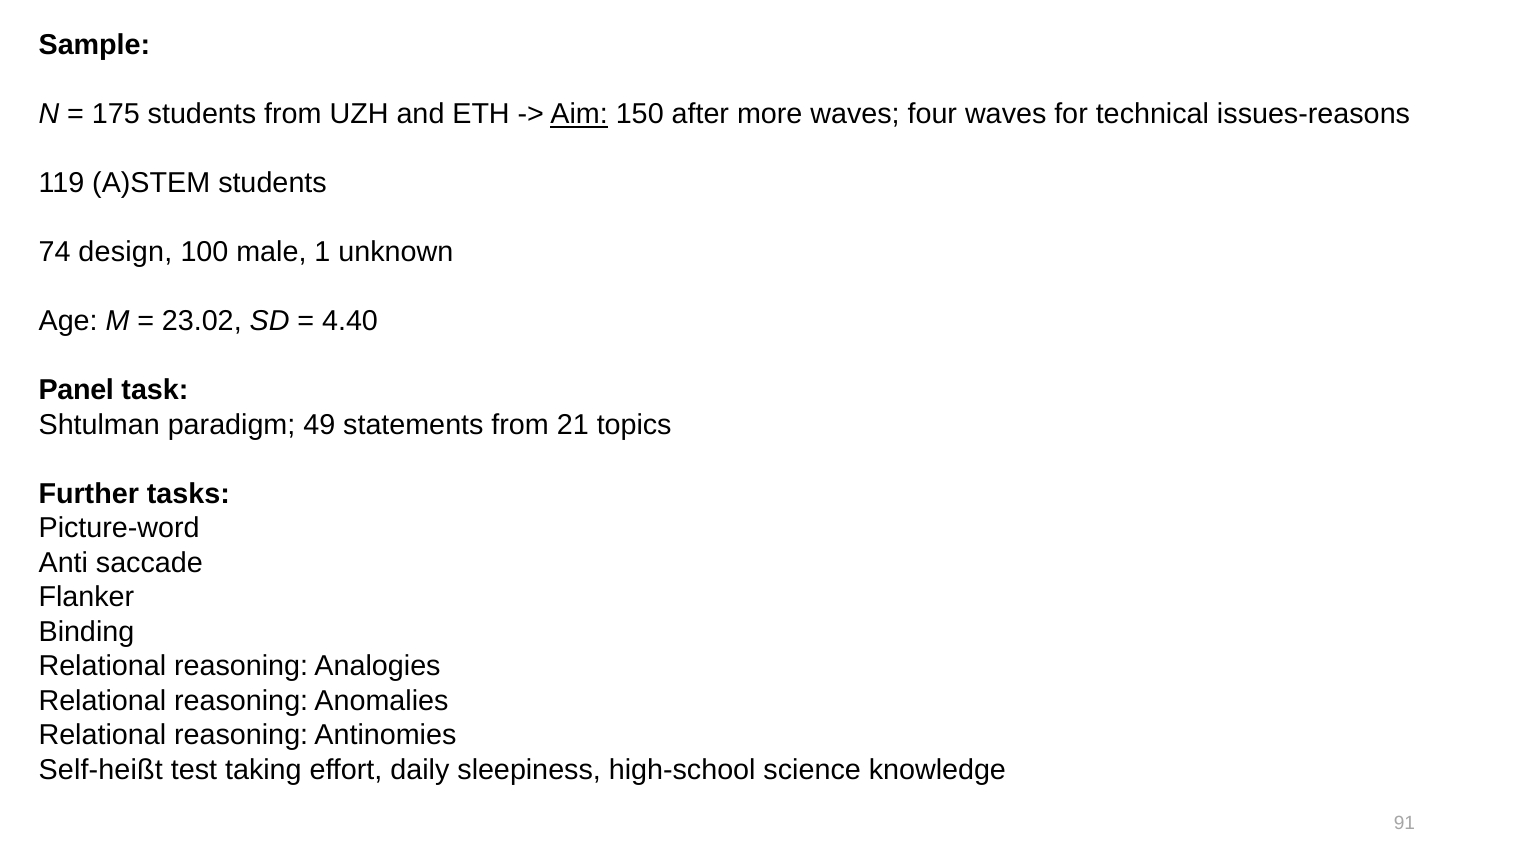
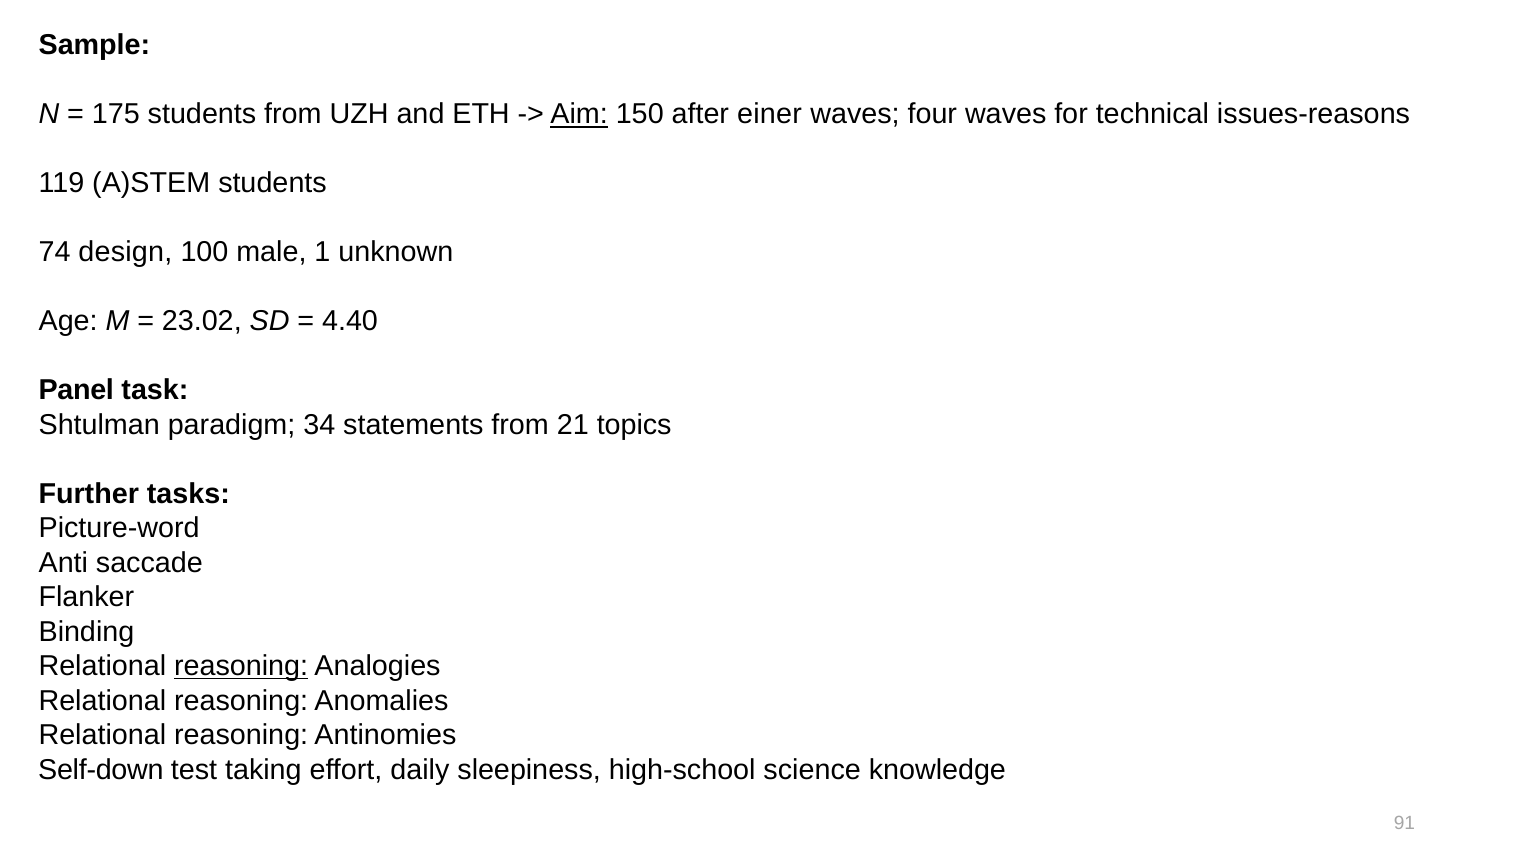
more: more -> einer
49: 49 -> 34
reasoning at (241, 666) underline: none -> present
Self-heißt: Self-heißt -> Self-down
